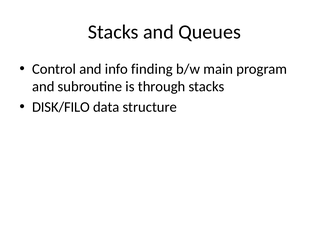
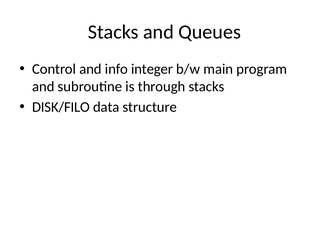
finding: finding -> integer
